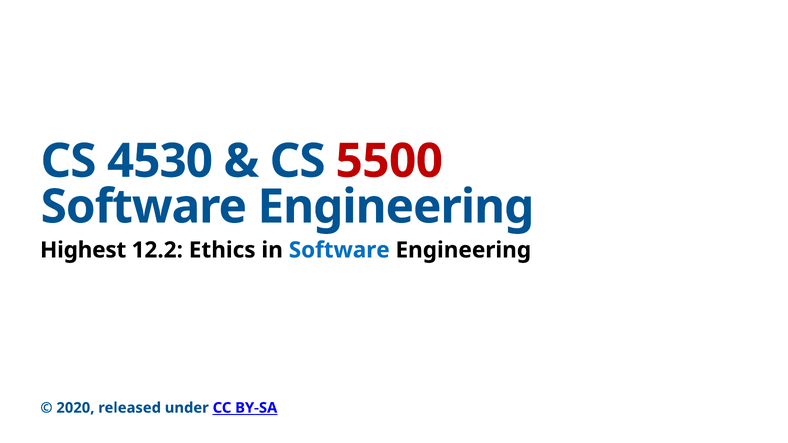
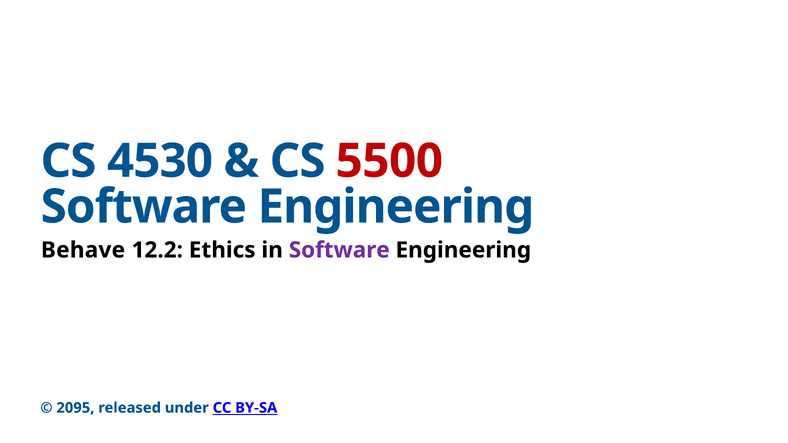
Highest: Highest -> Behave
Software at (339, 250) colour: blue -> purple
2020: 2020 -> 2095
